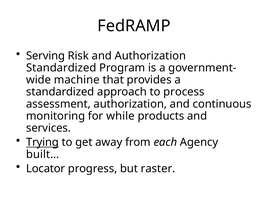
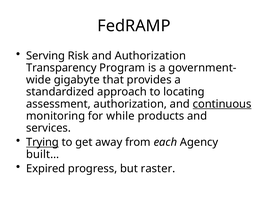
Standardized at (61, 68): Standardized -> Transparency
machine: machine -> gigabyte
process: process -> locating
continuous underline: none -> present
Locator: Locator -> Expired
